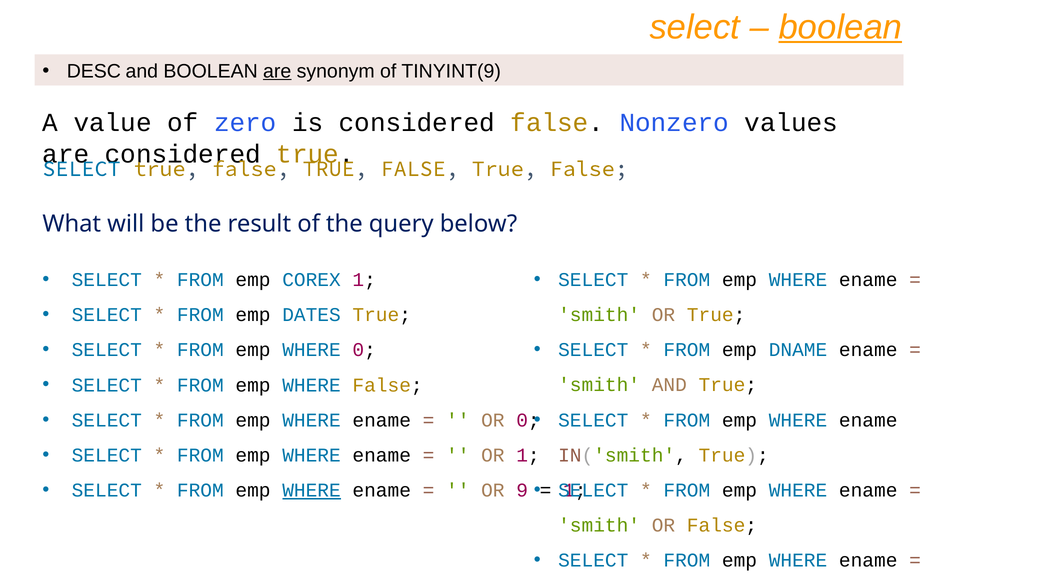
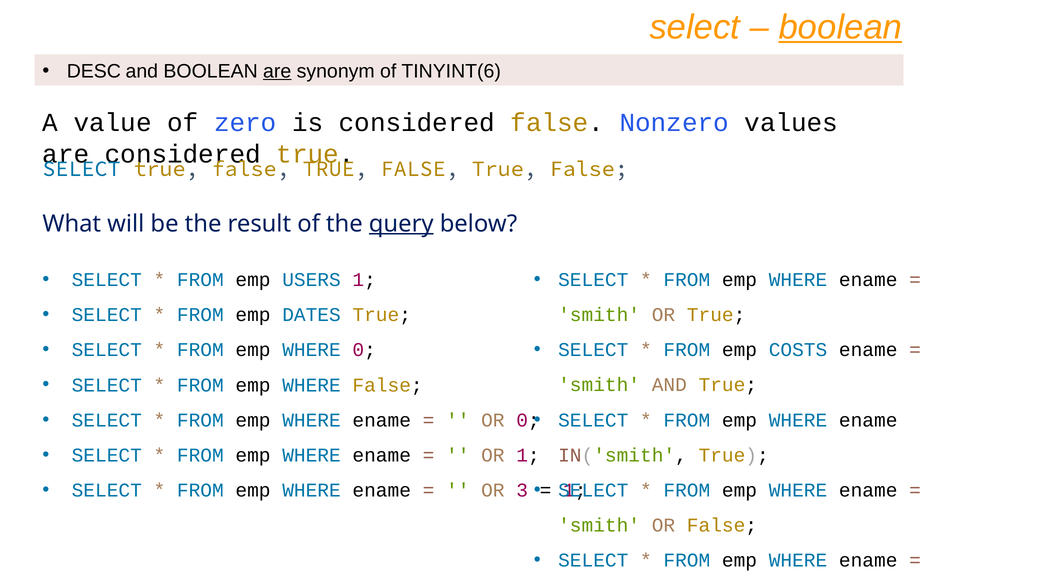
TINYINT(9: TINYINT(9 -> TINYINT(6
query underline: none -> present
COREX: COREX -> USERS
DNAME: DNAME -> COSTS
WHERE at (312, 490) underline: present -> none
9: 9 -> 3
